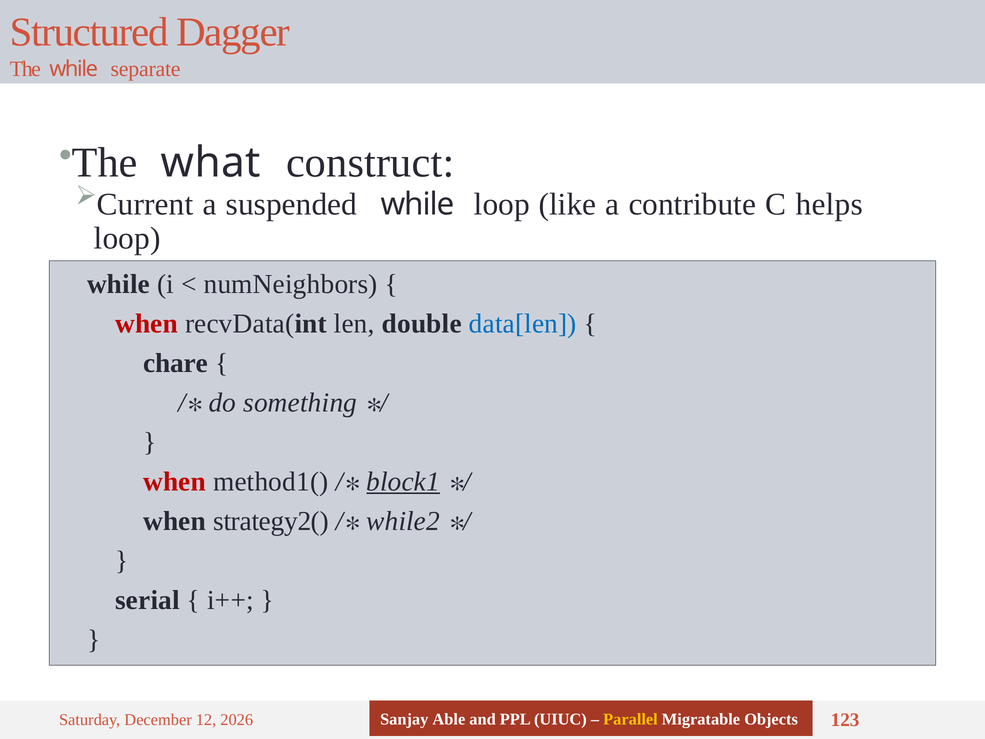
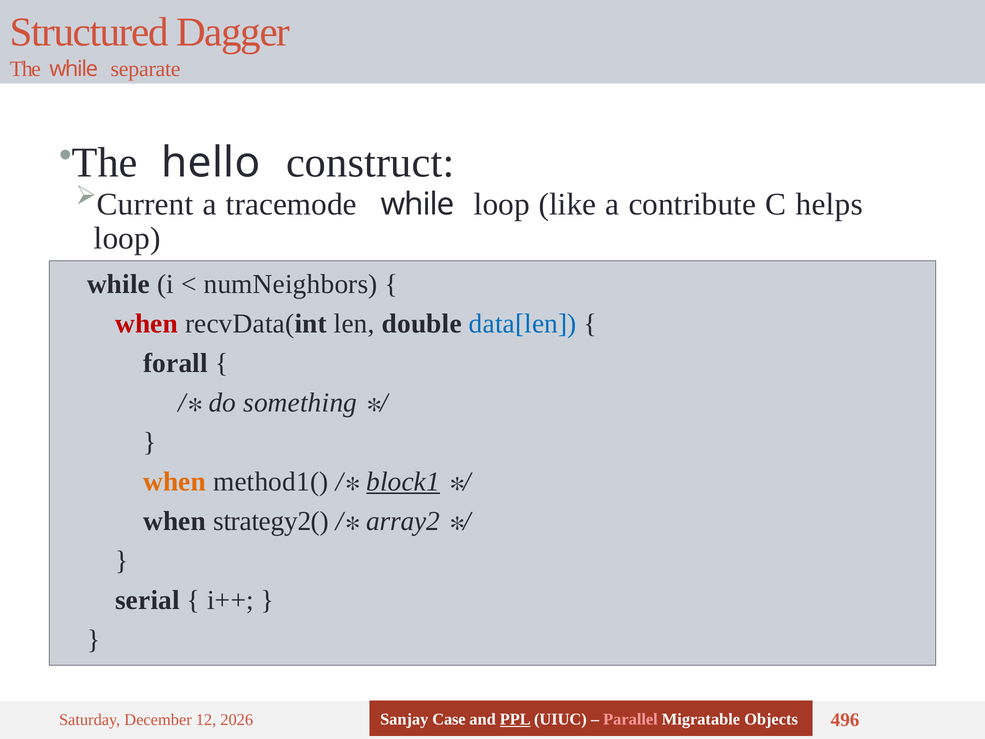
what: what -> hello
suspended: suspended -> tracemode
chare: chare -> forall
when at (174, 481) colour: red -> orange
while2: while2 -> array2
Able: Able -> Case
PPL underline: none -> present
Parallel colour: yellow -> pink
123: 123 -> 496
